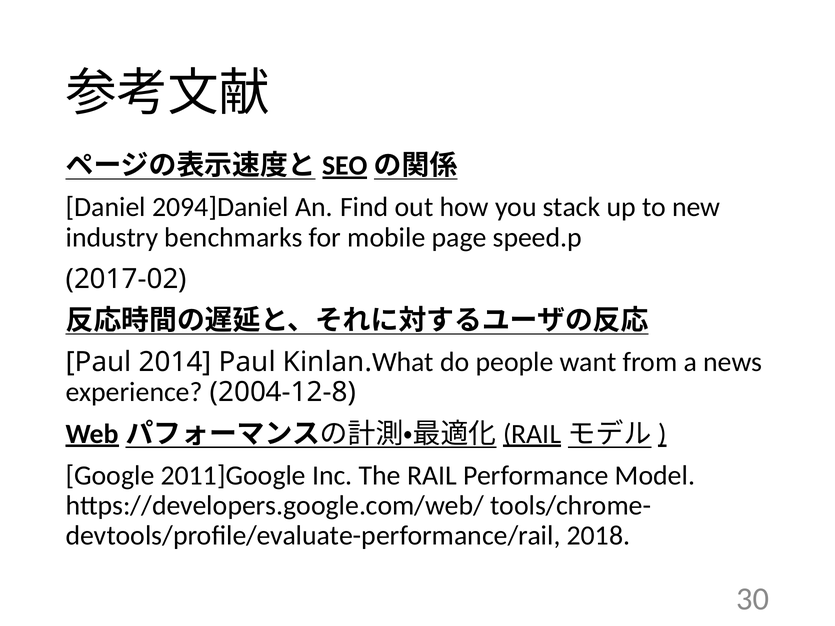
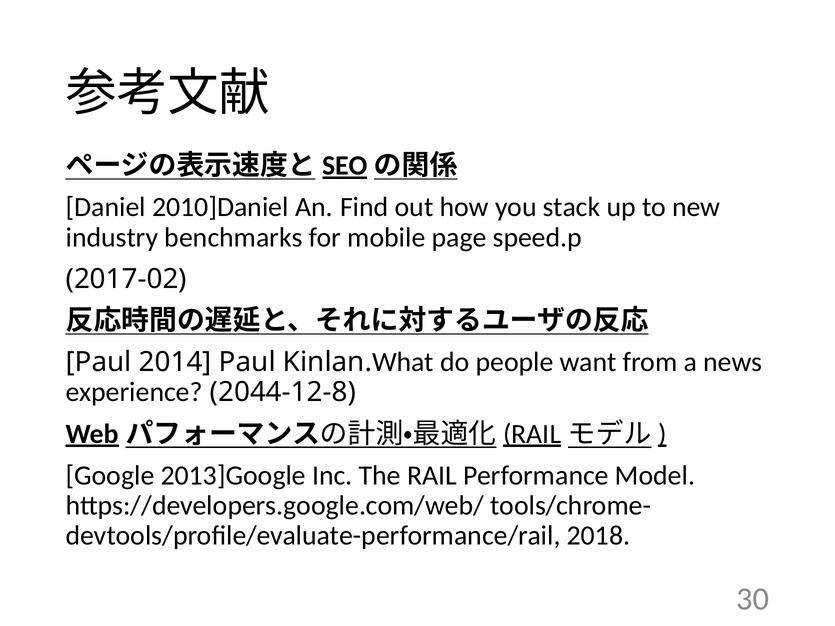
2094]Daniel: 2094]Daniel -> 2010]Daniel
2004-12-8: 2004-12-8 -> 2044-12-8
2011]Google: 2011]Google -> 2013]Google
